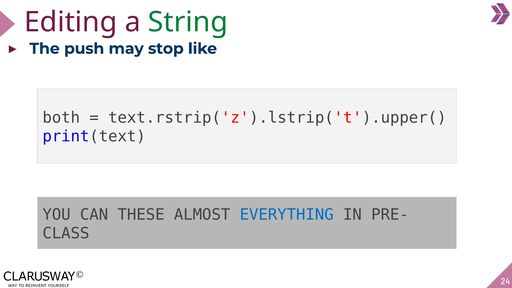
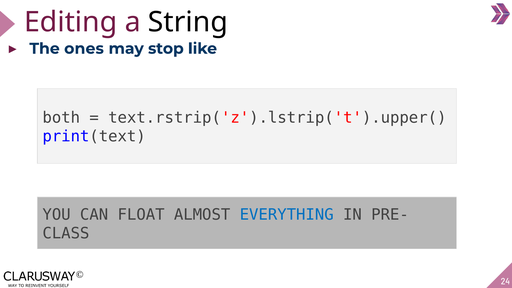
String colour: green -> black
push: push -> ones
THESE: THESE -> FLOAT
